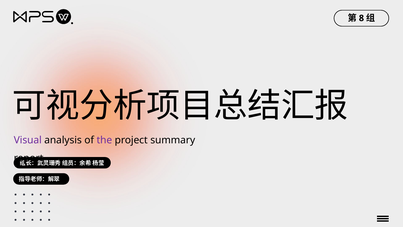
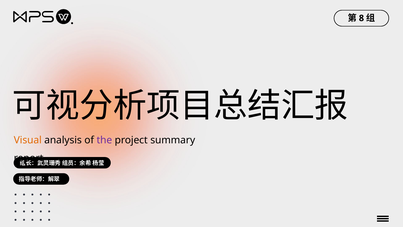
Visual colour: purple -> orange
